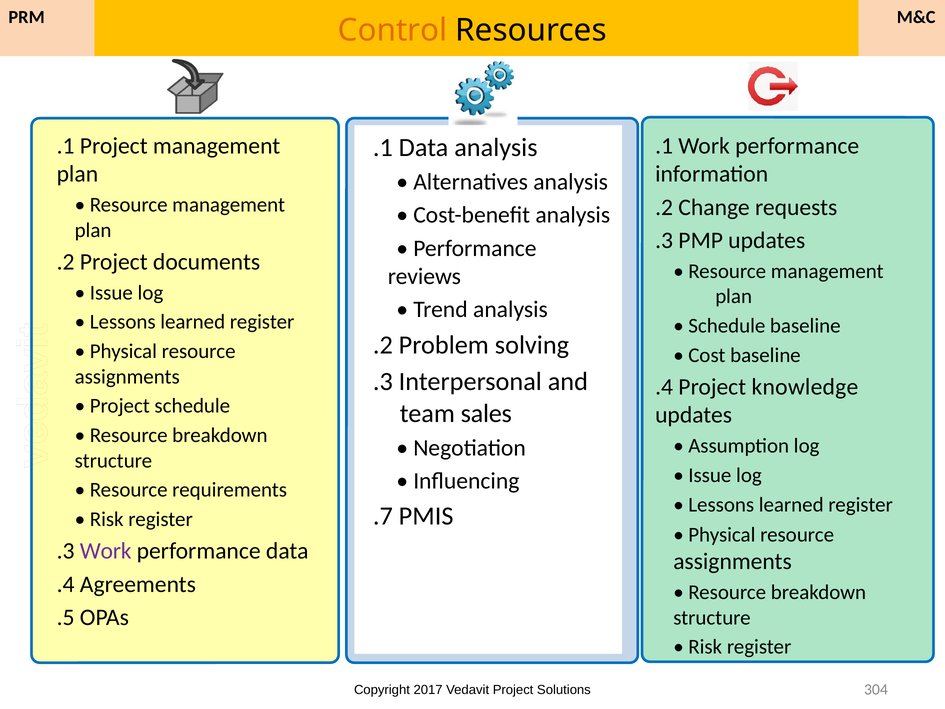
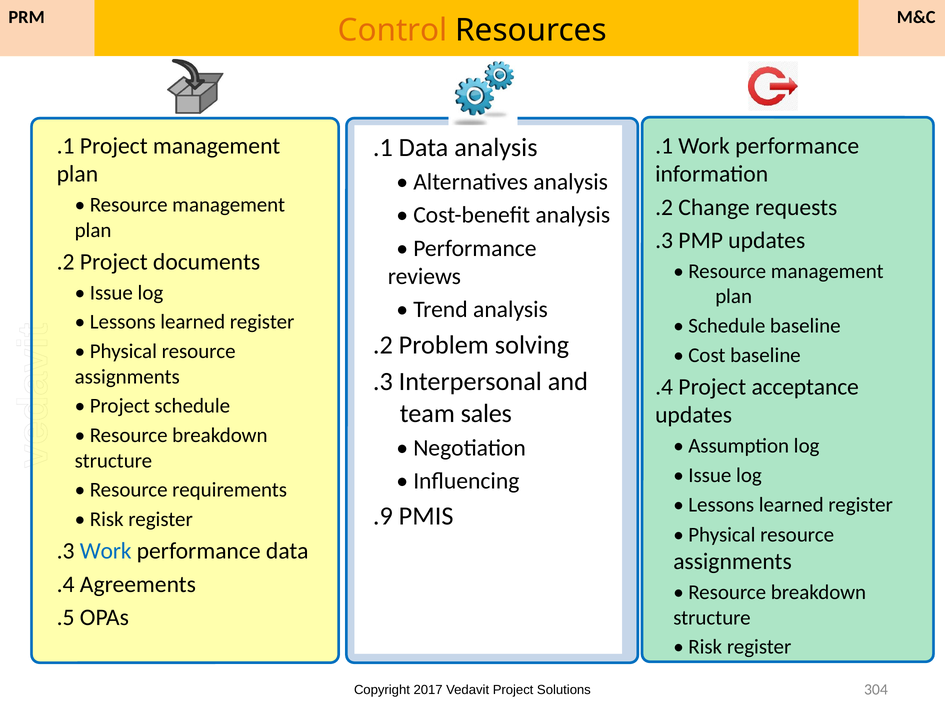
knowledge: knowledge -> acceptance
.7: .7 -> .9
Work at (106, 551) colour: purple -> blue
